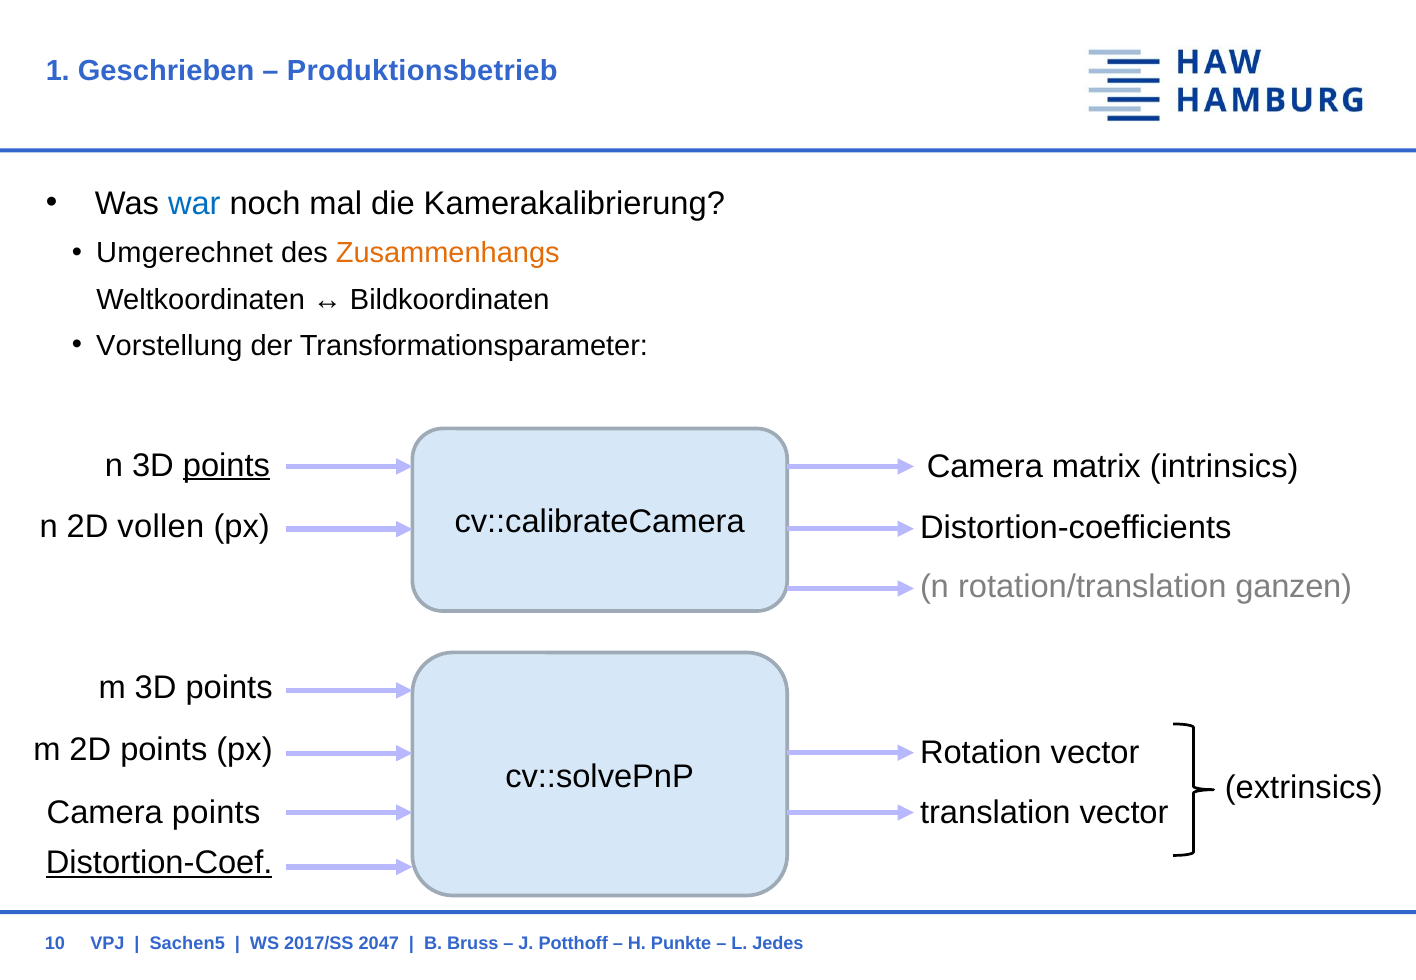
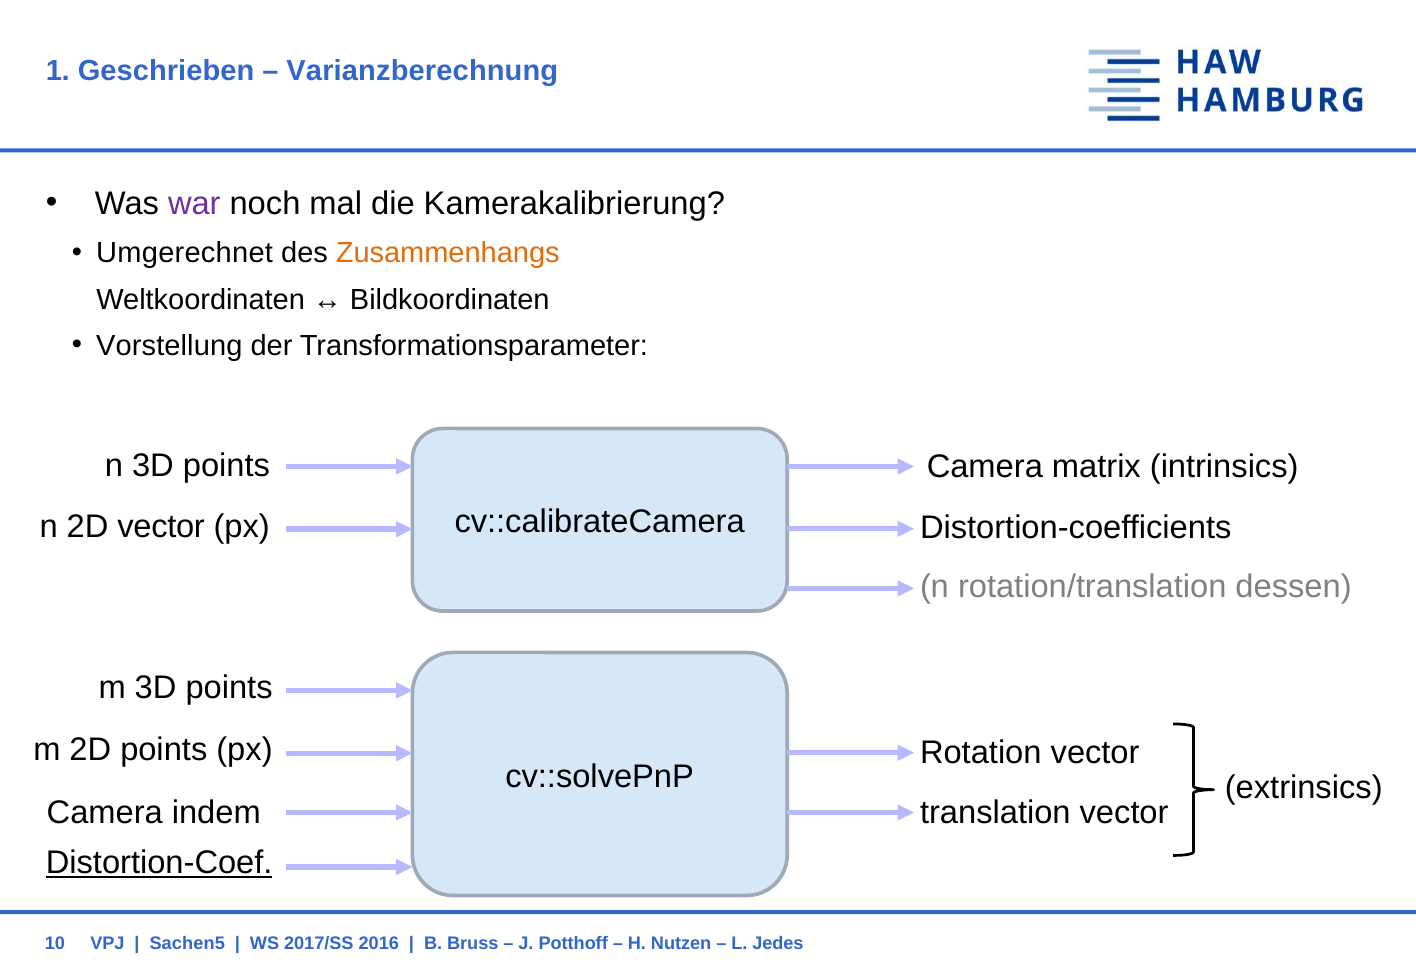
Produktionsbetrieb: Produktionsbetrieb -> Varianzberechnung
war colour: blue -> purple
points at (226, 465) underline: present -> none
2D vollen: vollen -> vector
ganzen: ganzen -> dessen
Camera points: points -> indem
2047: 2047 -> 2016
Punkte: Punkte -> Nutzen
